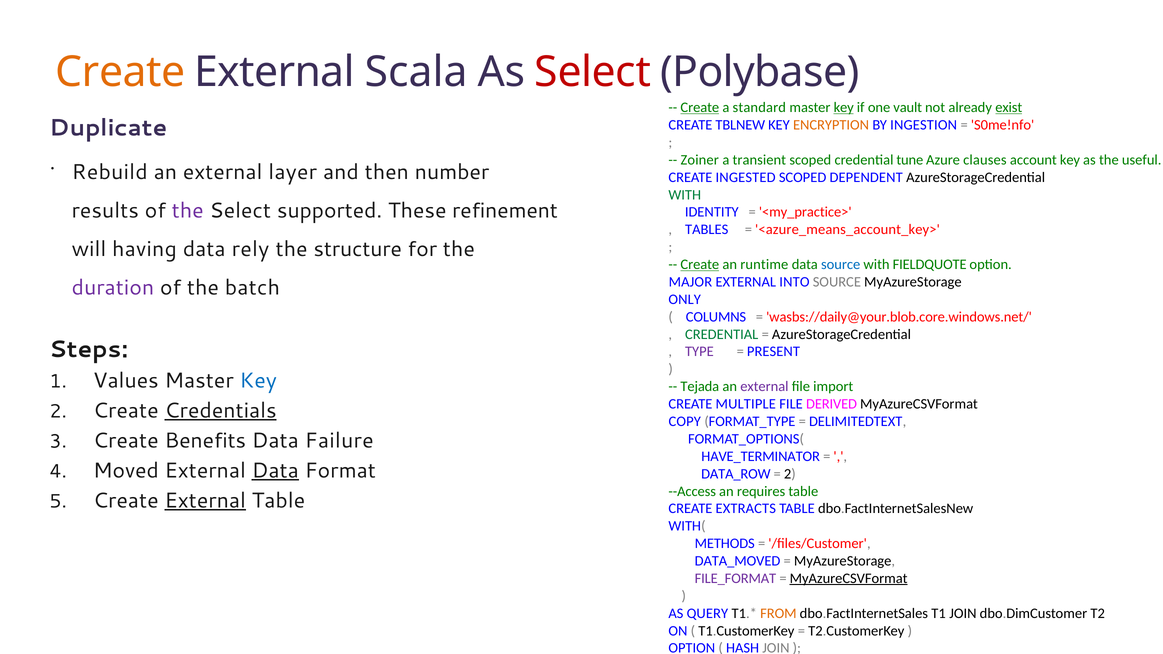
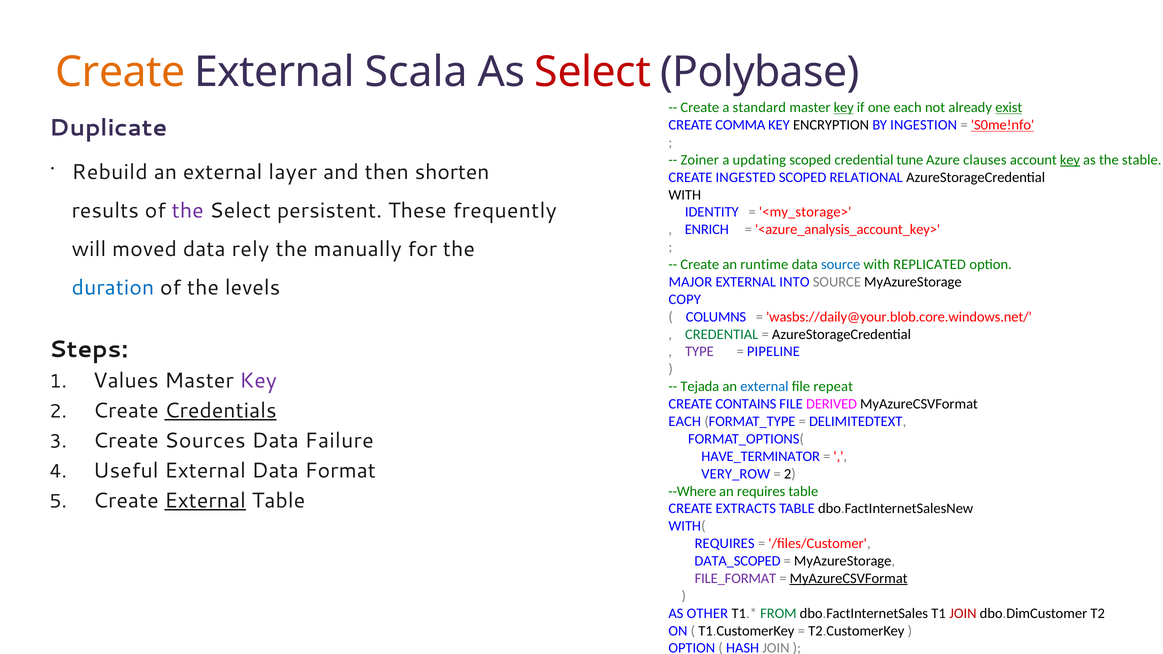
Create at (700, 108) underline: present -> none
one vault: vault -> each
TBLNEW: TBLNEW -> COMMA
ENCRYPTION colour: orange -> black
S0me!nfo underline: none -> present
transient: transient -> updating
key at (1070, 160) underline: none -> present
useful: useful -> stable
number: number -> shorten
DEPENDENT: DEPENDENT -> RELATIONAL
WITH at (685, 195) colour: green -> black
supported: supported -> persistent
refinement: refinement -> frequently
<my_practice>: <my_practice> -> <my_storage>
TABLES: TABLES -> ENRICH
<azure_means_account_key>: <azure_means_account_key> -> <azure_analysis_account_key>
having: having -> moved
structure: structure -> manually
Create at (700, 265) underline: present -> none
FIELDQUOTE: FIELDQUOTE -> REPLICATED
duration colour: purple -> blue
batch: batch -> levels
ONLY: ONLY -> COPY
PRESENT: PRESENT -> PIPELINE
Key at (258, 381) colour: blue -> purple
external at (764, 387) colour: purple -> blue
import: import -> repeat
MULTIPLE: MULTIPLE -> CONTAINS
COPY at (685, 422): COPY -> EACH
Benefits: Benefits -> Sources
Moved: Moved -> Useful
Data at (275, 471) underline: present -> none
DATA_ROW: DATA_ROW -> VERY_ROW
--Access: --Access -> --Where
METHODS at (725, 544): METHODS -> REQUIRES
DATA_MOVED: DATA_MOVED -> DATA_SCOPED
QUERY: QUERY -> OTHER
FROM colour: orange -> green
JOIN at (963, 613) colour: black -> red
